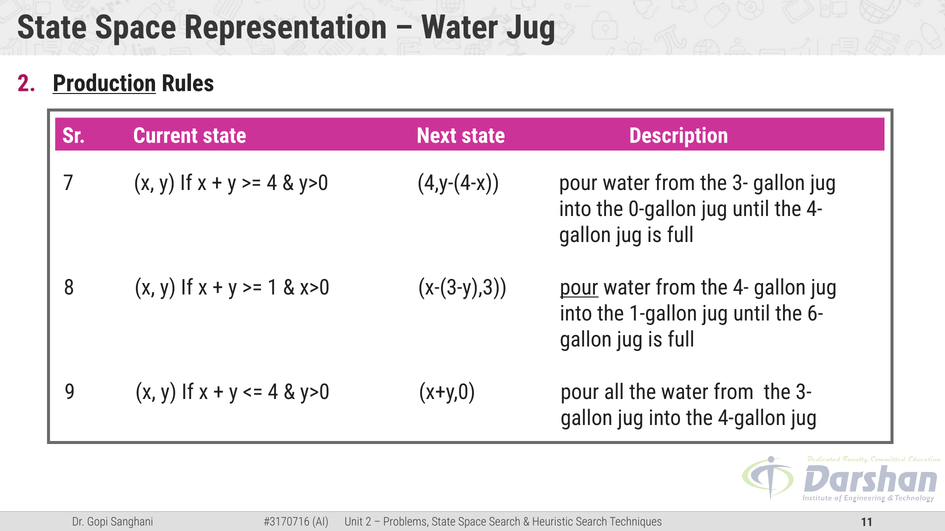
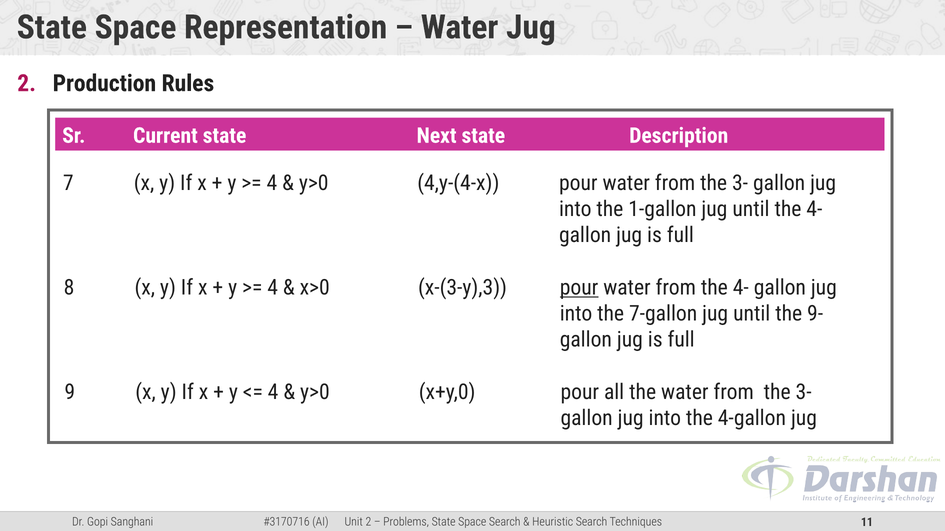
Production underline: present -> none
0-gallon: 0-gallon -> 1-gallon
1 at (273, 288): 1 -> 4
1-gallon: 1-gallon -> 7-gallon
6-: 6- -> 9-
